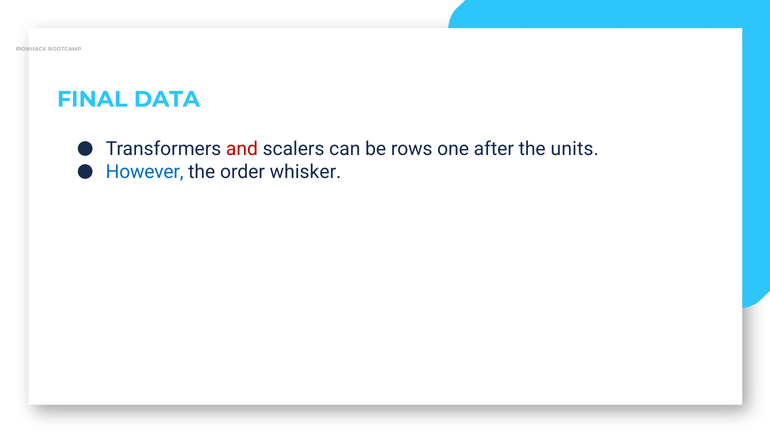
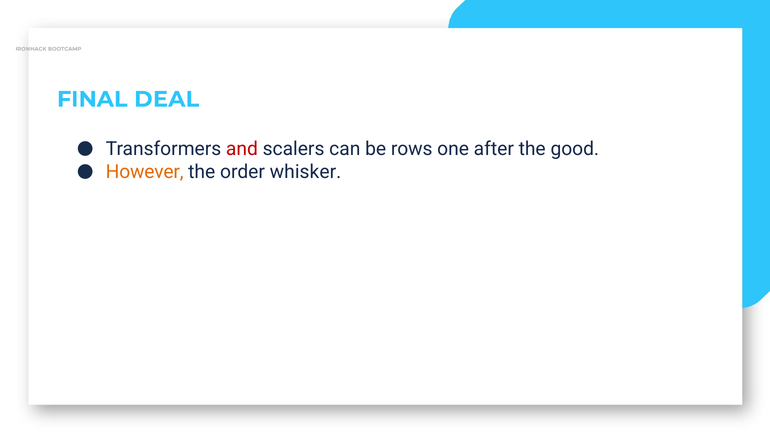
DATA: DATA -> DEAL
units: units -> good
However colour: blue -> orange
